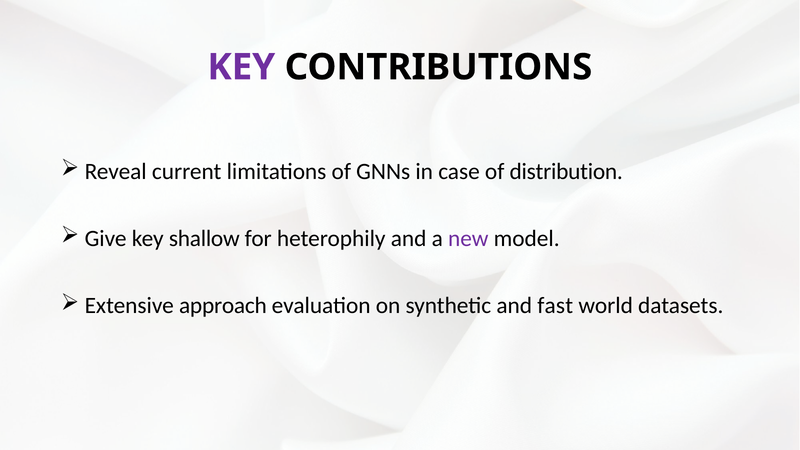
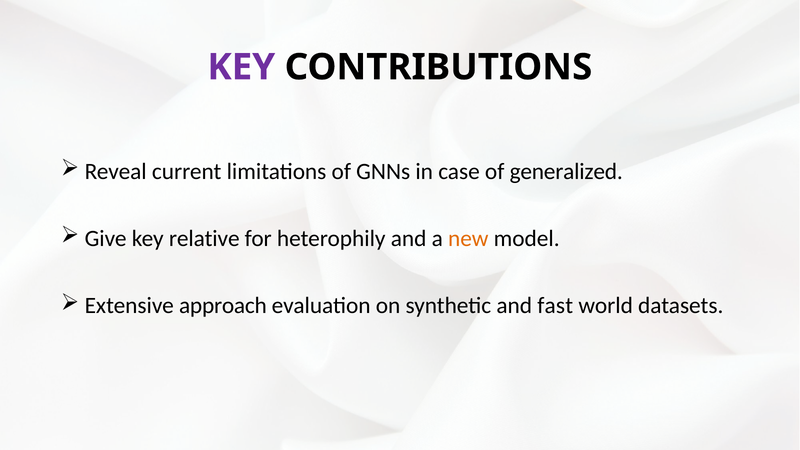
distribution: distribution -> generalized
shallow: shallow -> relative
new colour: purple -> orange
